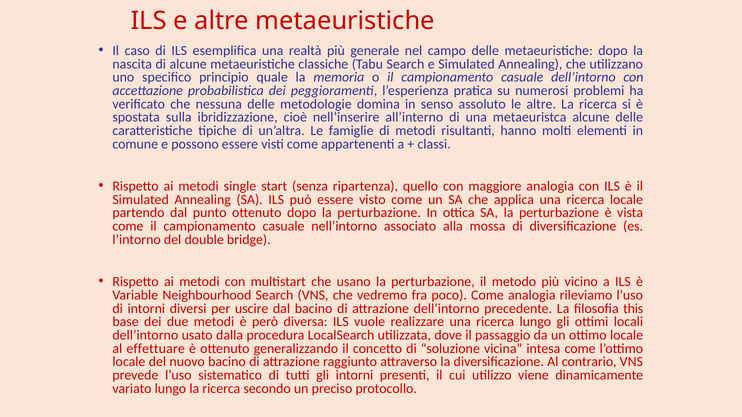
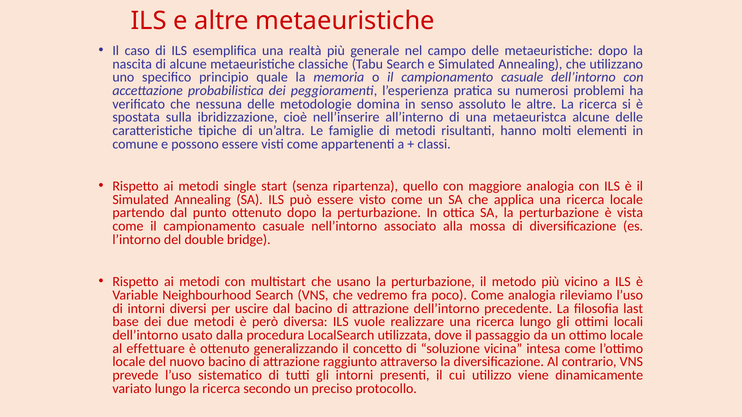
this: this -> last
